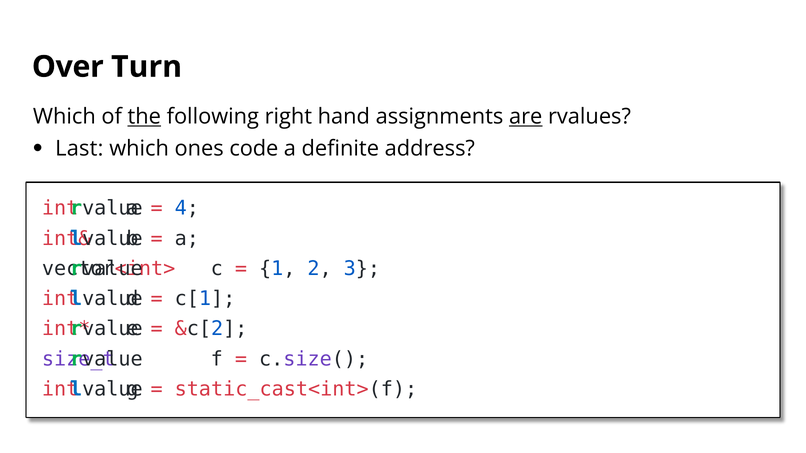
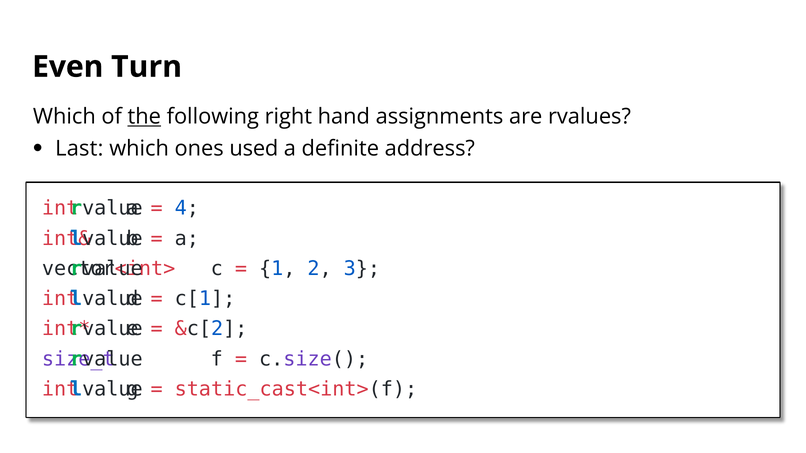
Over: Over -> Even
are underline: present -> none
code: code -> used
